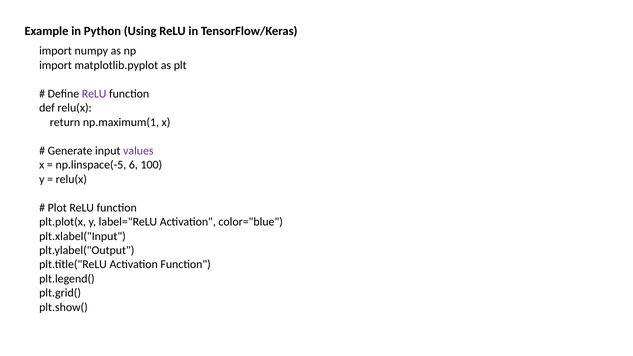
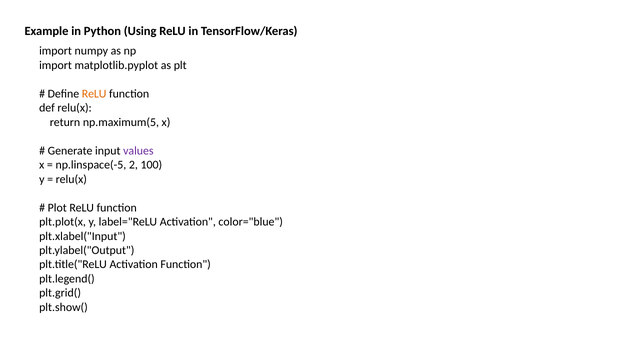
ReLU at (94, 94) colour: purple -> orange
np.maximum(1: np.maximum(1 -> np.maximum(5
6: 6 -> 2
